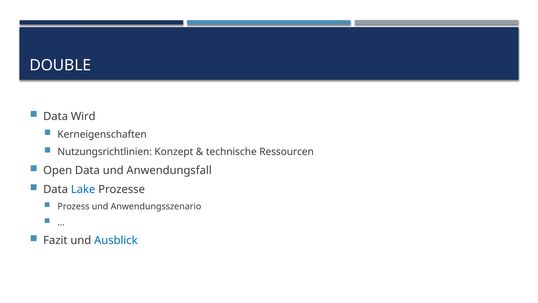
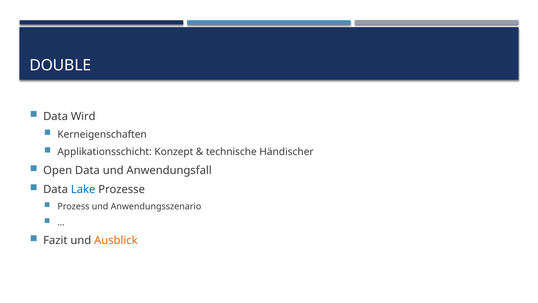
Nutzungsrichtlinien: Nutzungsrichtlinien -> Applikationsschicht
Ressourcen: Ressourcen -> Händischer
Ausblick colour: blue -> orange
